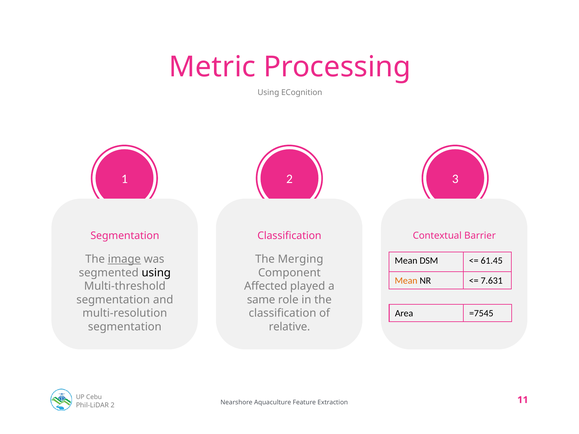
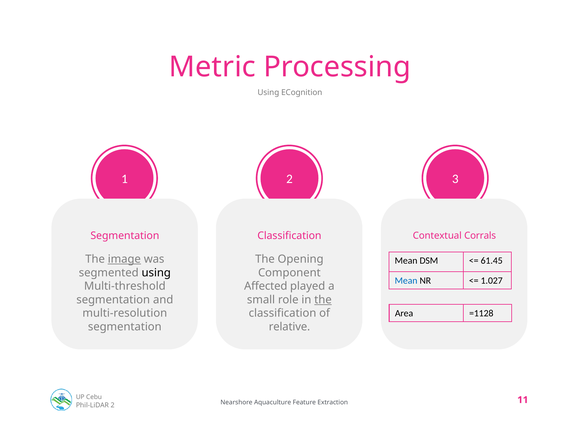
Barrier: Barrier -> Corrals
Merging: Merging -> Opening
Mean at (406, 281) colour: orange -> blue
7.631: 7.631 -> 1.027
same: same -> small
the at (323, 300) underline: none -> present
=7545: =7545 -> =1128
